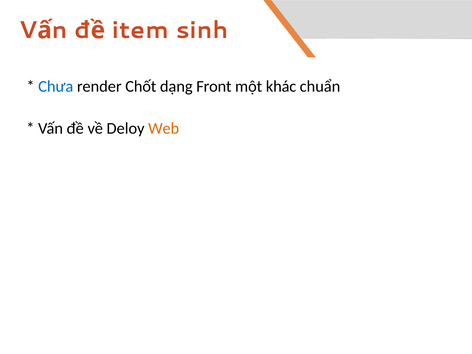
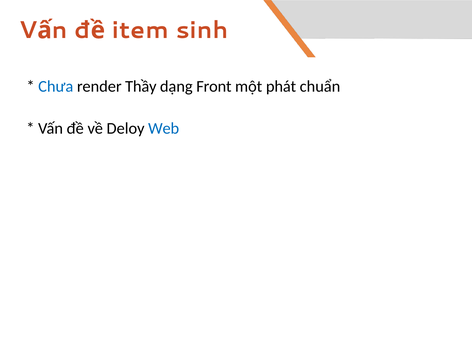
Chốt: Chốt -> Thầy
khác: khác -> phát
Web colour: orange -> blue
